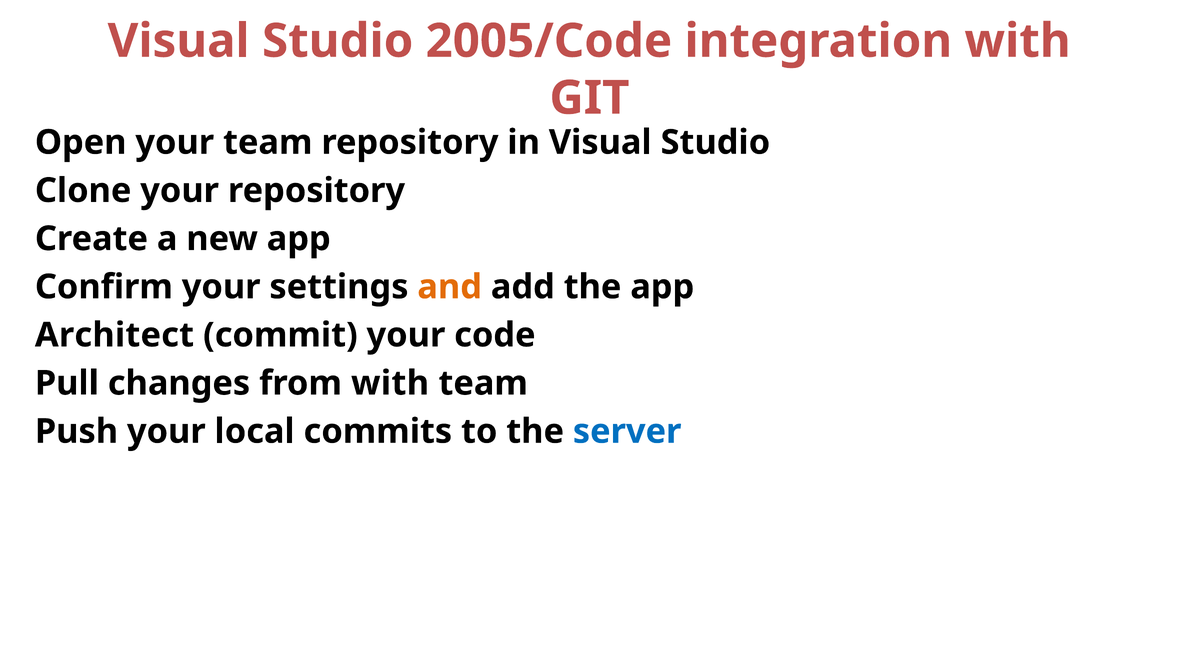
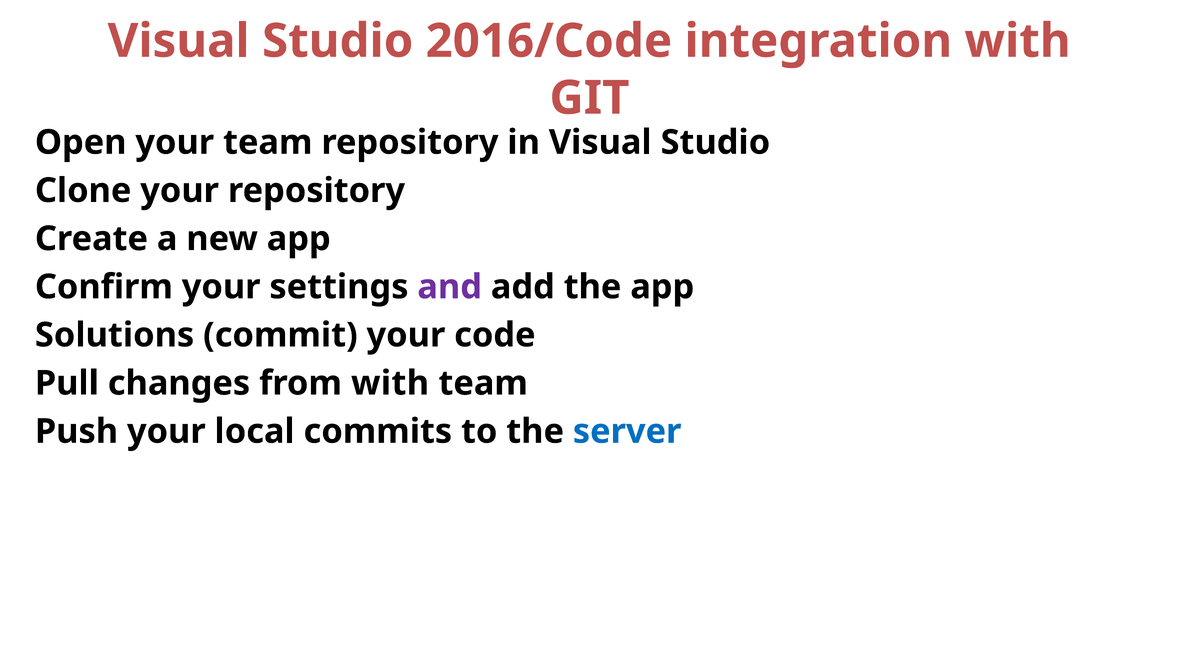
2005/Code: 2005/Code -> 2016/Code
and colour: orange -> purple
Architect: Architect -> Solutions
